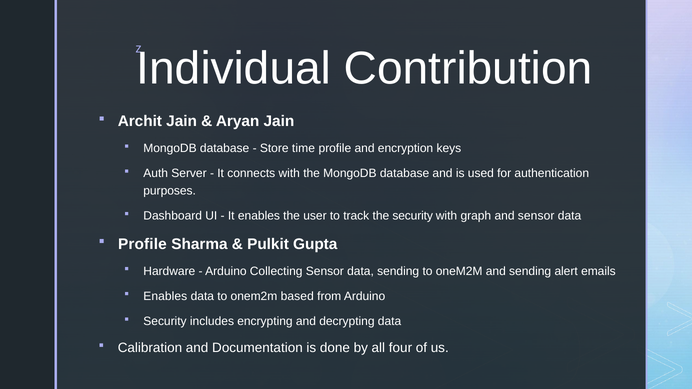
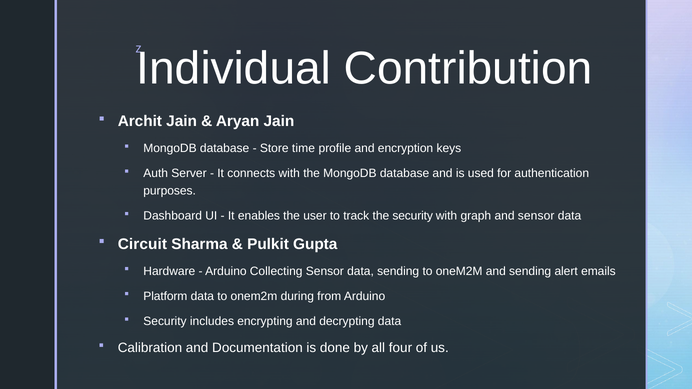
Profile at (142, 244): Profile -> Circuit
Enables at (165, 296): Enables -> Platform
based: based -> during
